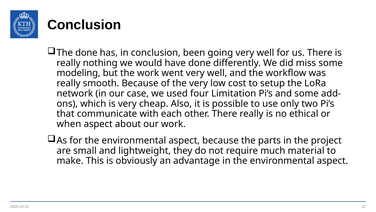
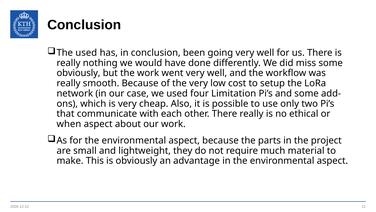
The done: done -> used
modeling at (78, 73): modeling -> obviously
